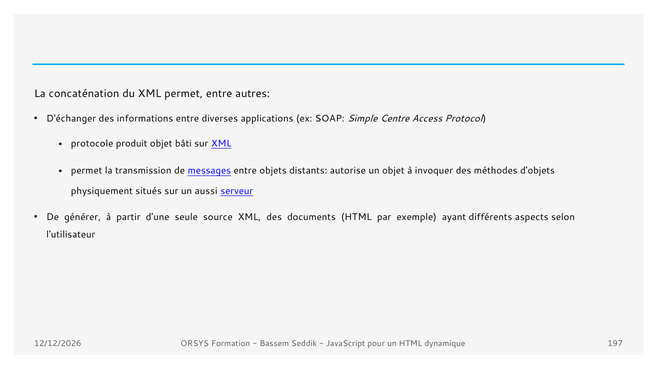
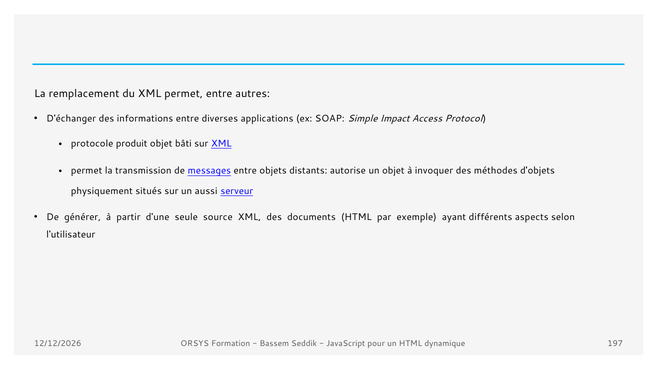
concaténation: concaténation -> remplacement
Centre: Centre -> Impact
